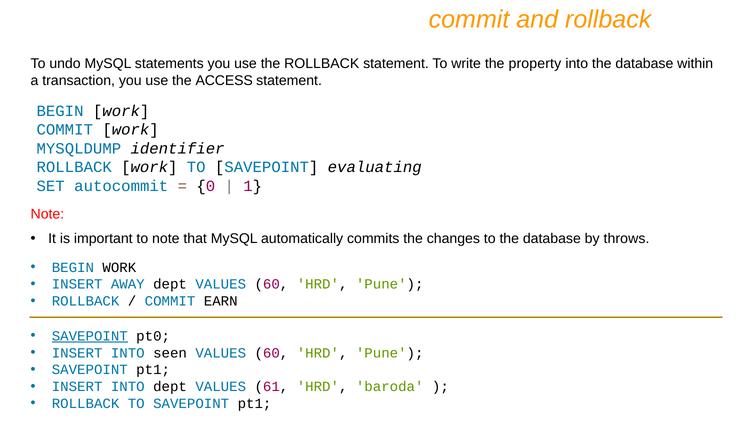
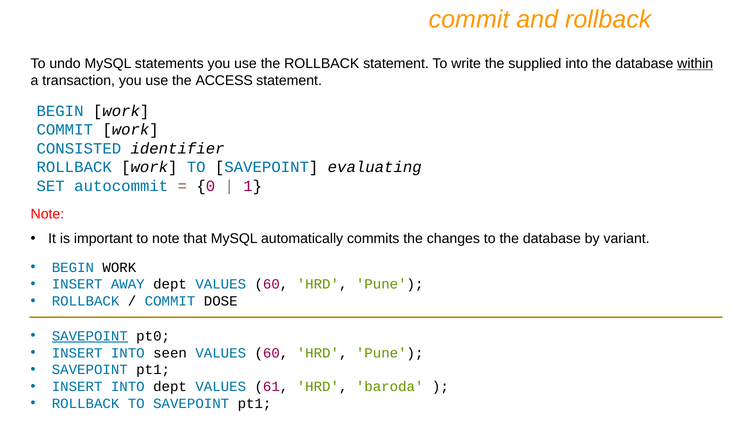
property: property -> supplied
within underline: none -> present
MYSQLDUMP: MYSQLDUMP -> CONSISTED
throws: throws -> variant
EARN: EARN -> DOSE
